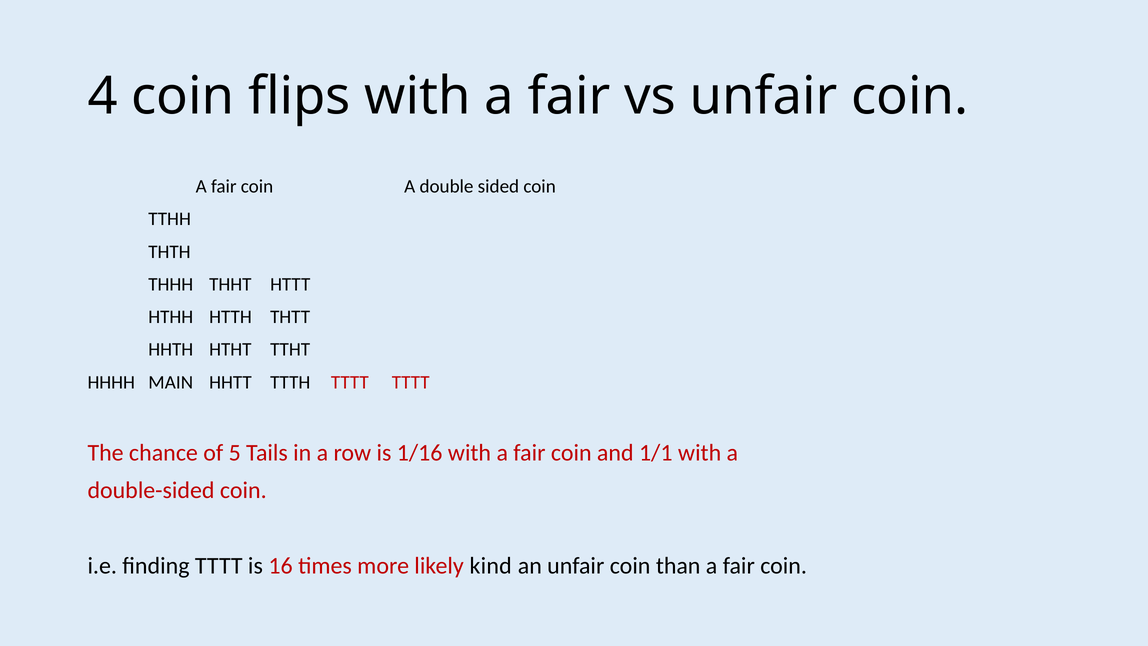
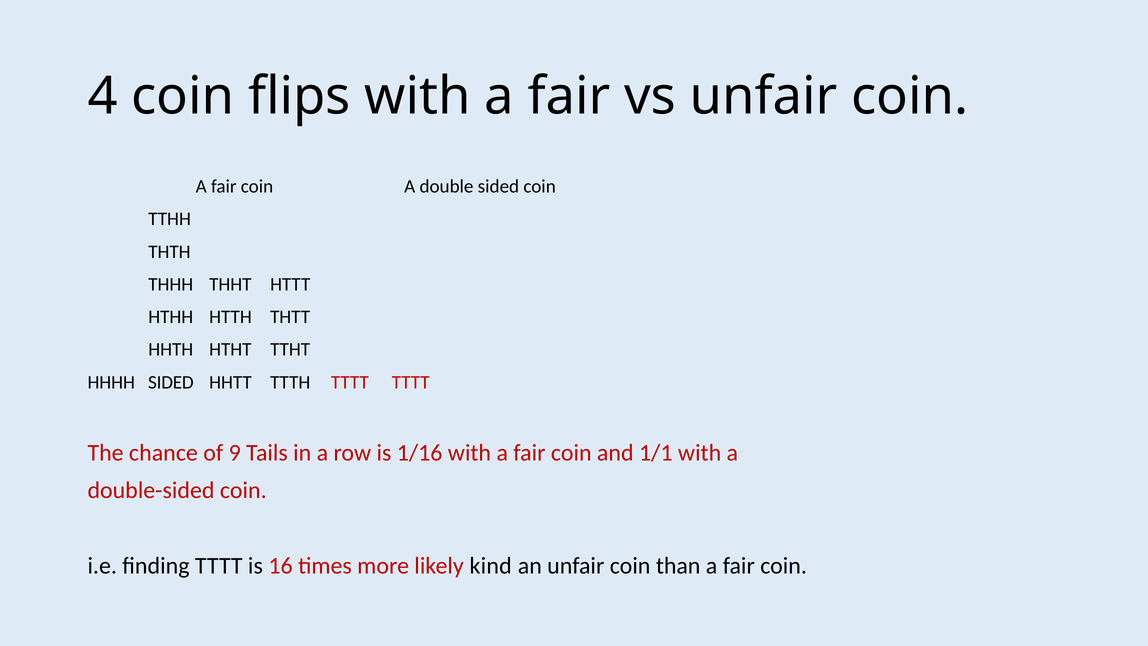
HHHH MAIN: MAIN -> SIDED
5: 5 -> 9
